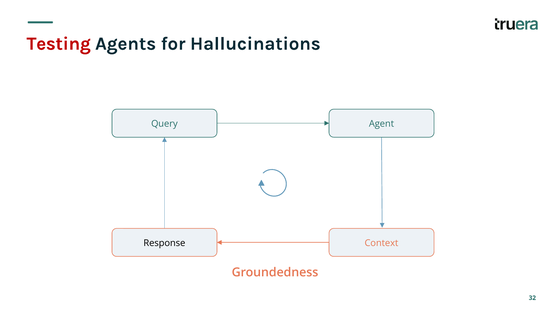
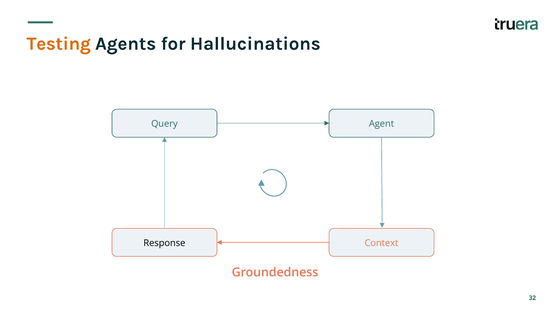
Testing colour: red -> orange
